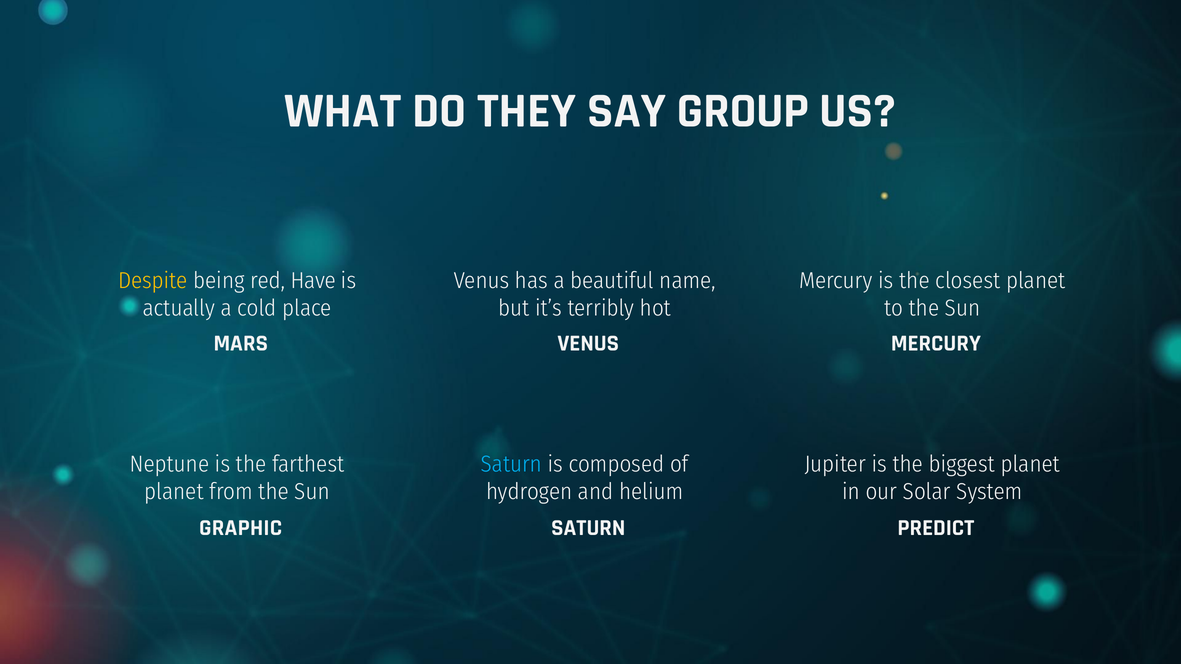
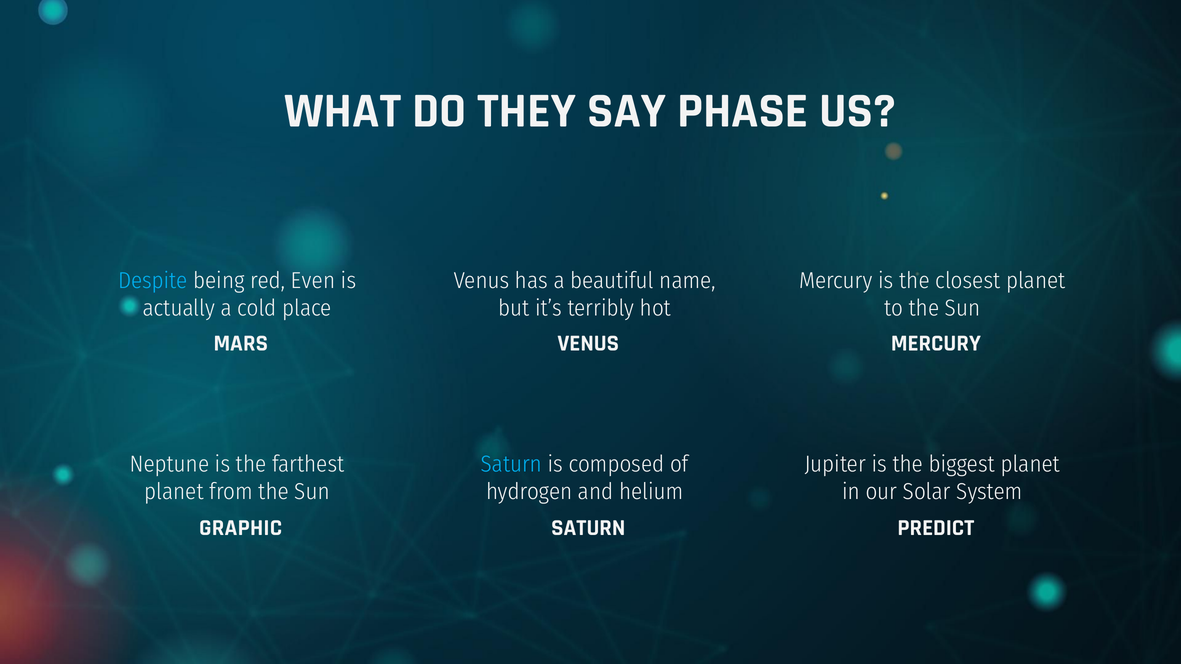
GROUP: GROUP -> PHASE
Despite colour: yellow -> light blue
Have: Have -> Even
